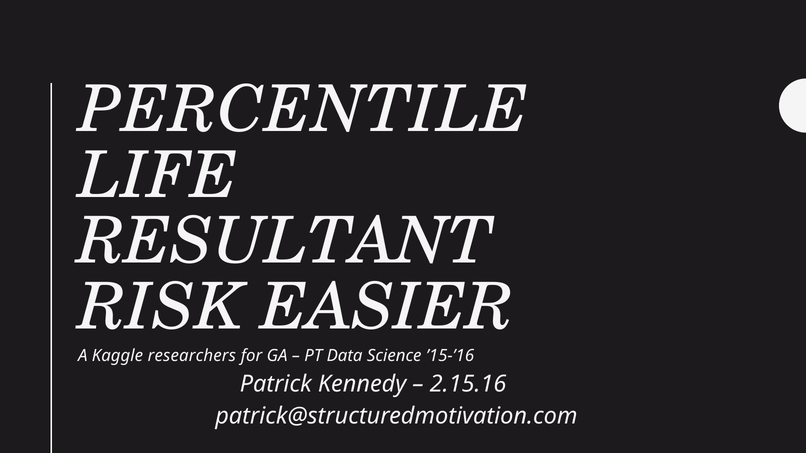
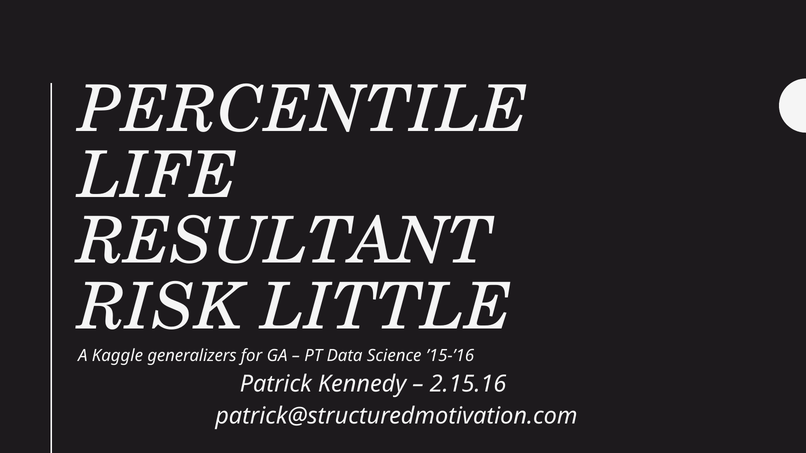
EASIER: EASIER -> LITTLE
researchers: researchers -> generalizers
